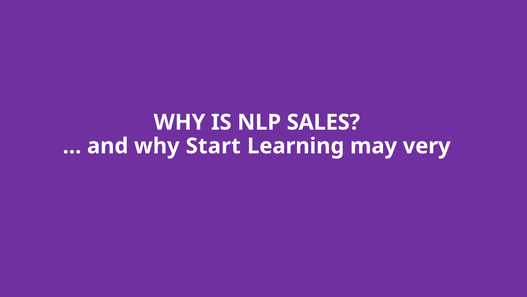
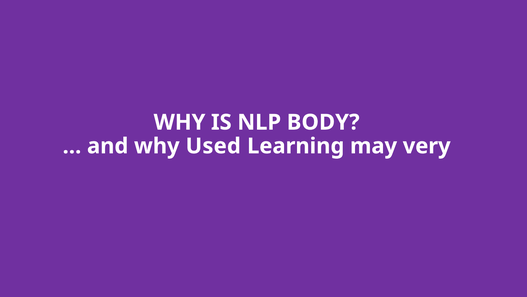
SALES: SALES -> BODY
Start: Start -> Used
